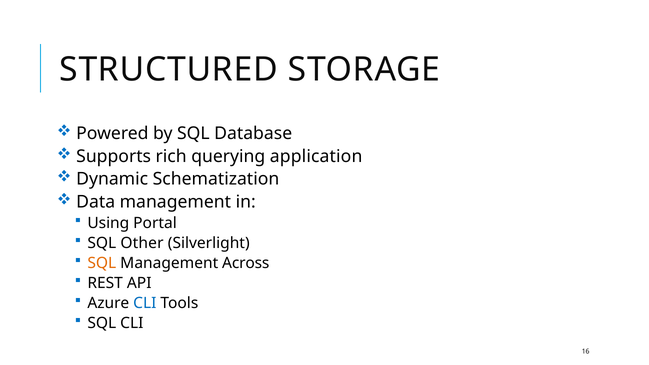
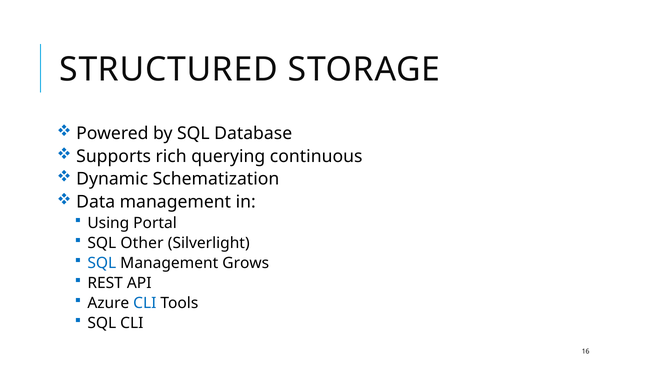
application: application -> continuous
SQL at (102, 263) colour: orange -> blue
Across: Across -> Grows
